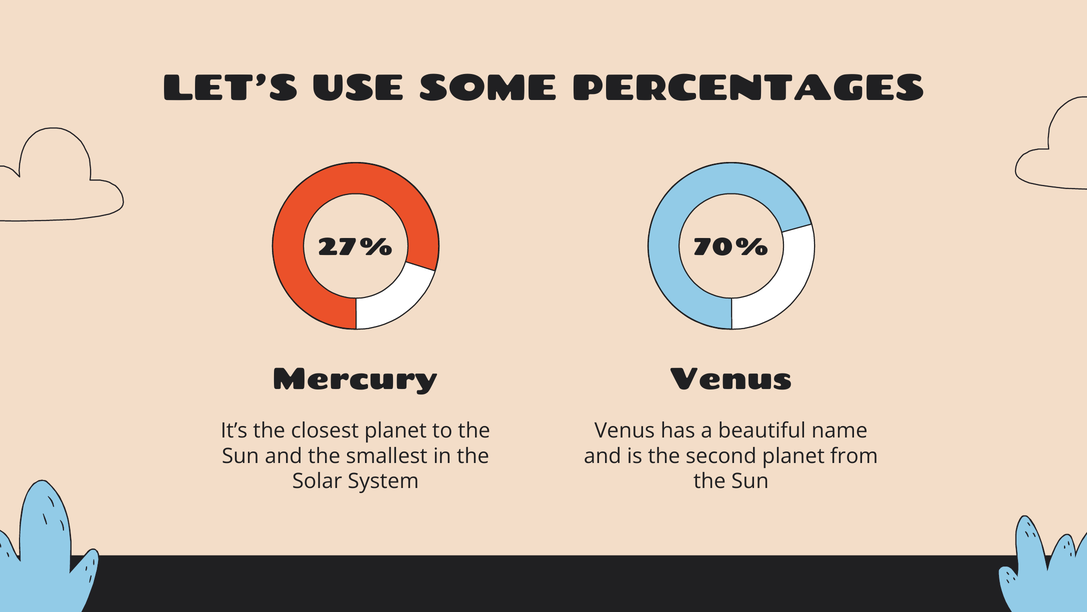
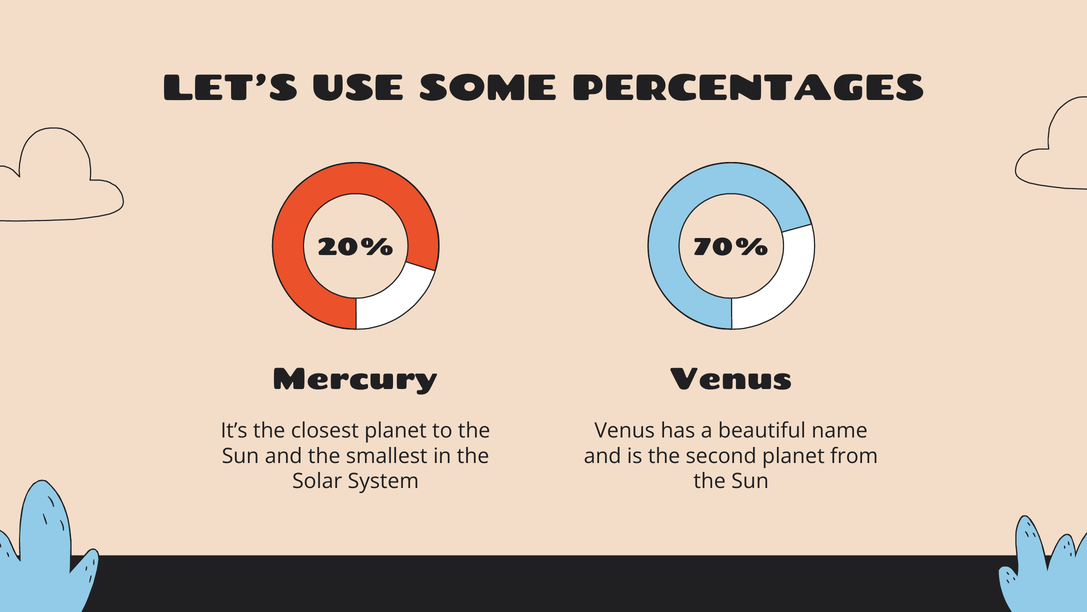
27%: 27% -> 20%
